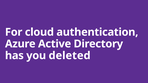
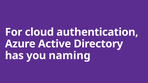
deleted: deleted -> naming
